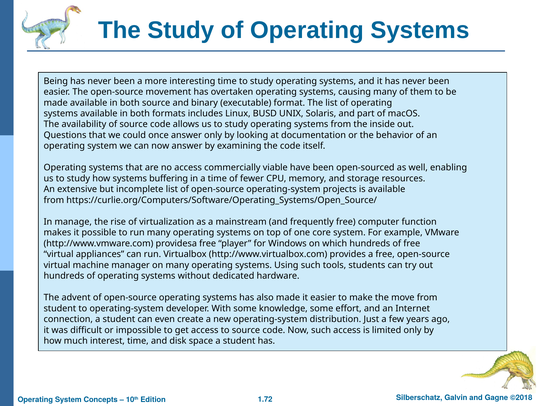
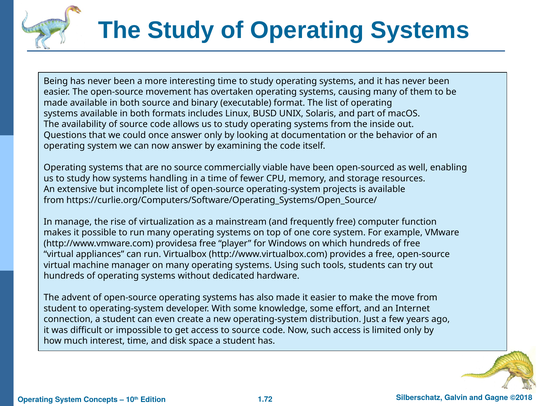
no access: access -> source
buffering: buffering -> handling
